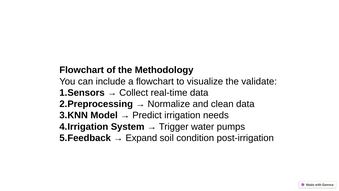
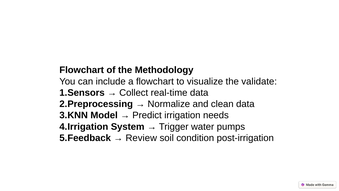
Expand: Expand -> Review
